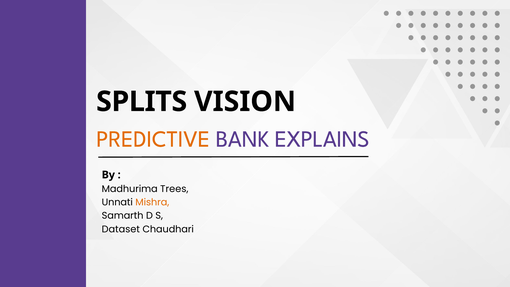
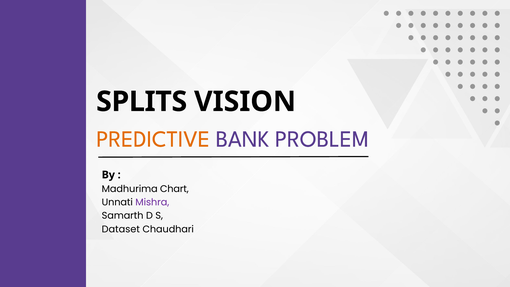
EXPLAINS: EXPLAINS -> PROBLEM
Trees: Trees -> Chart
Mishra colour: orange -> purple
